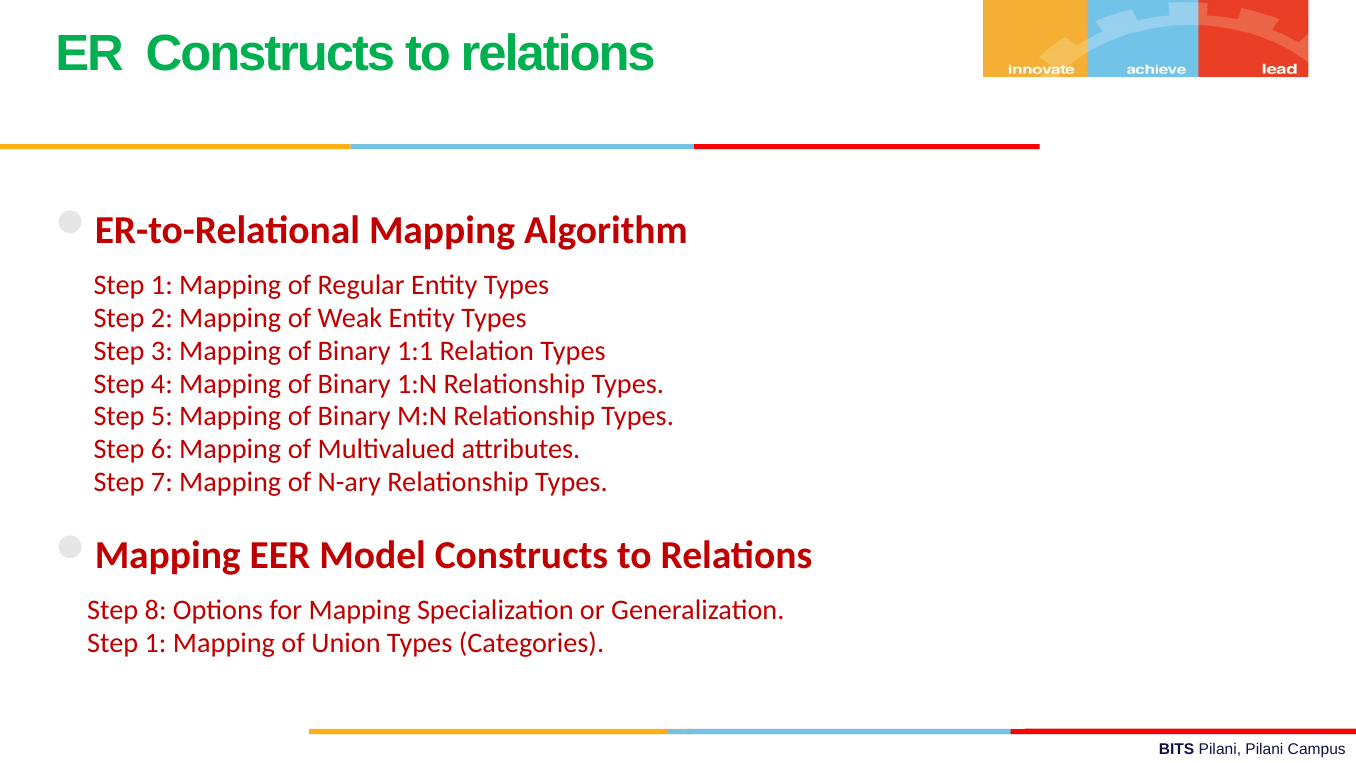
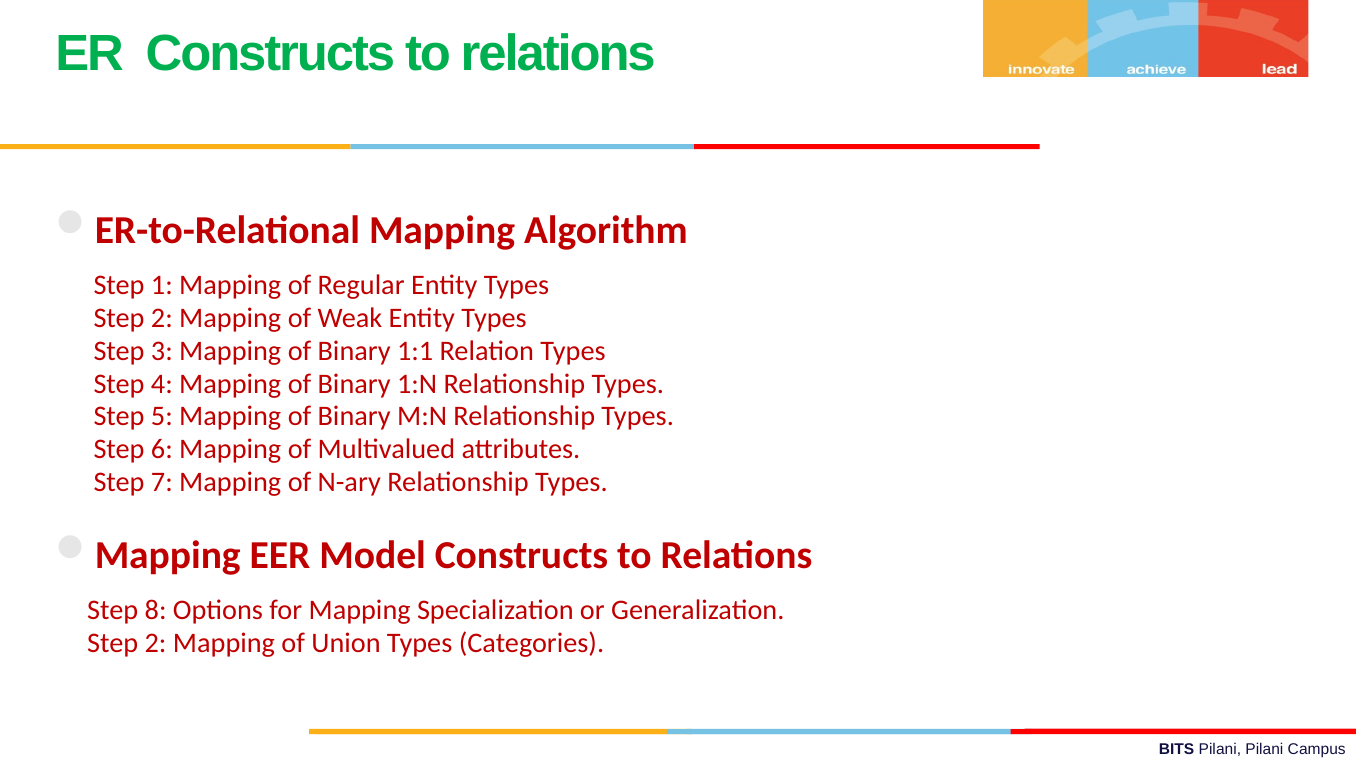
1 at (156, 643): 1 -> 2
